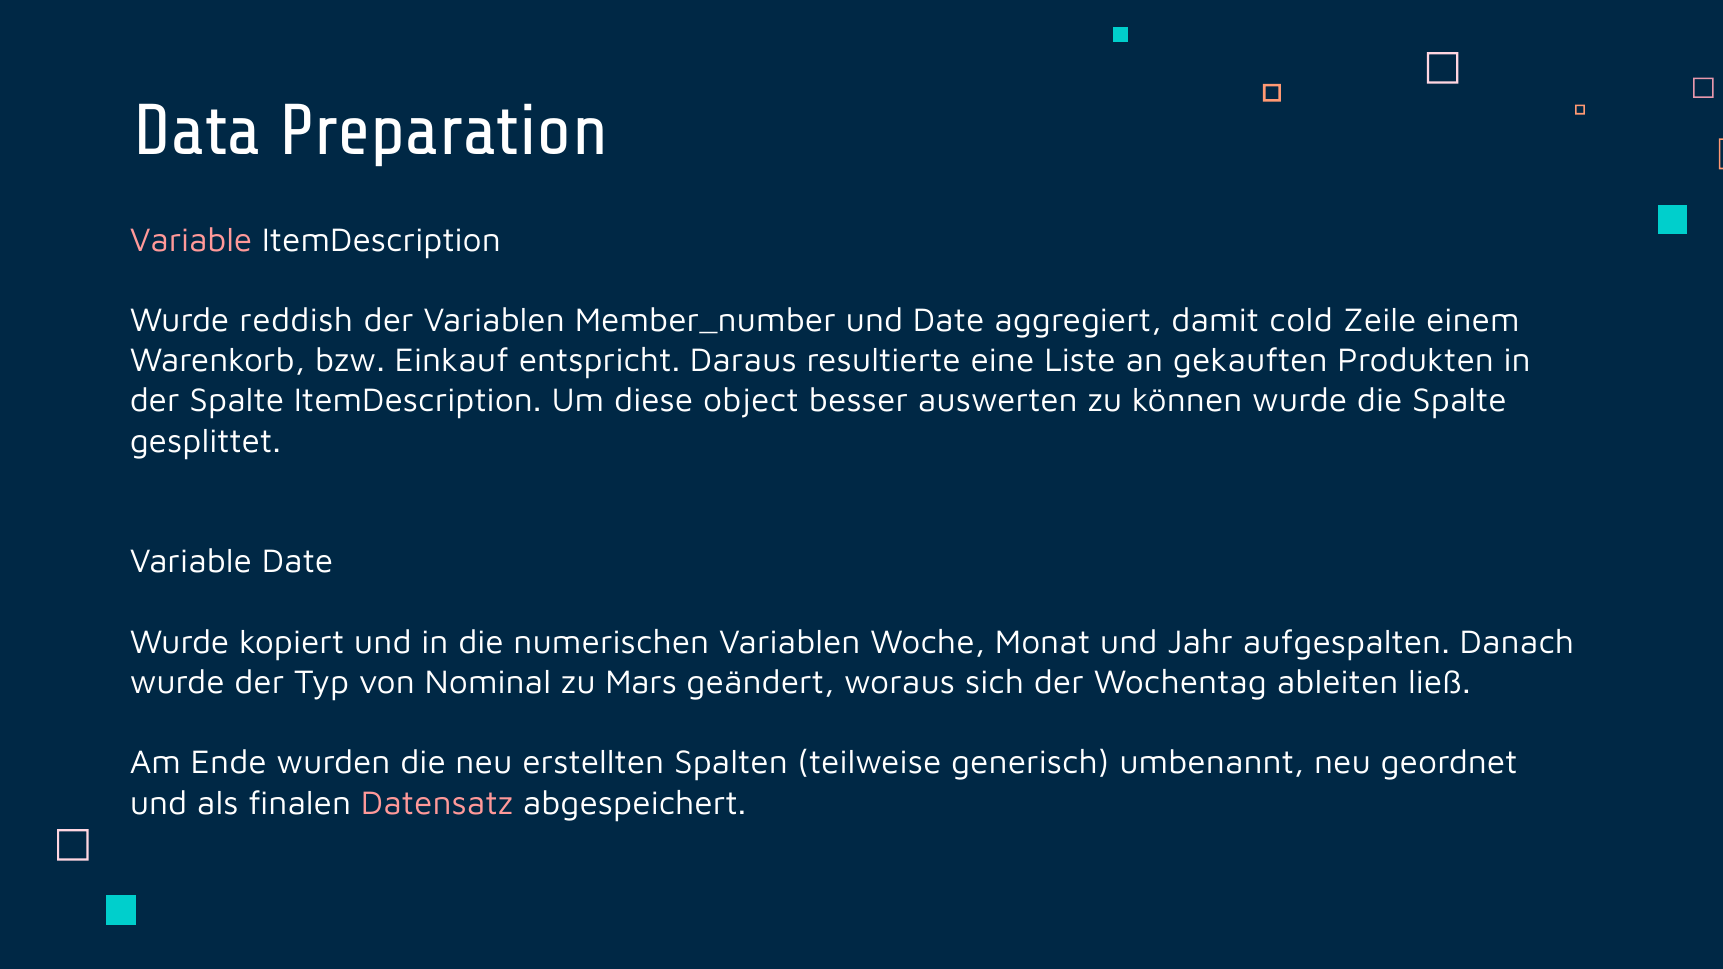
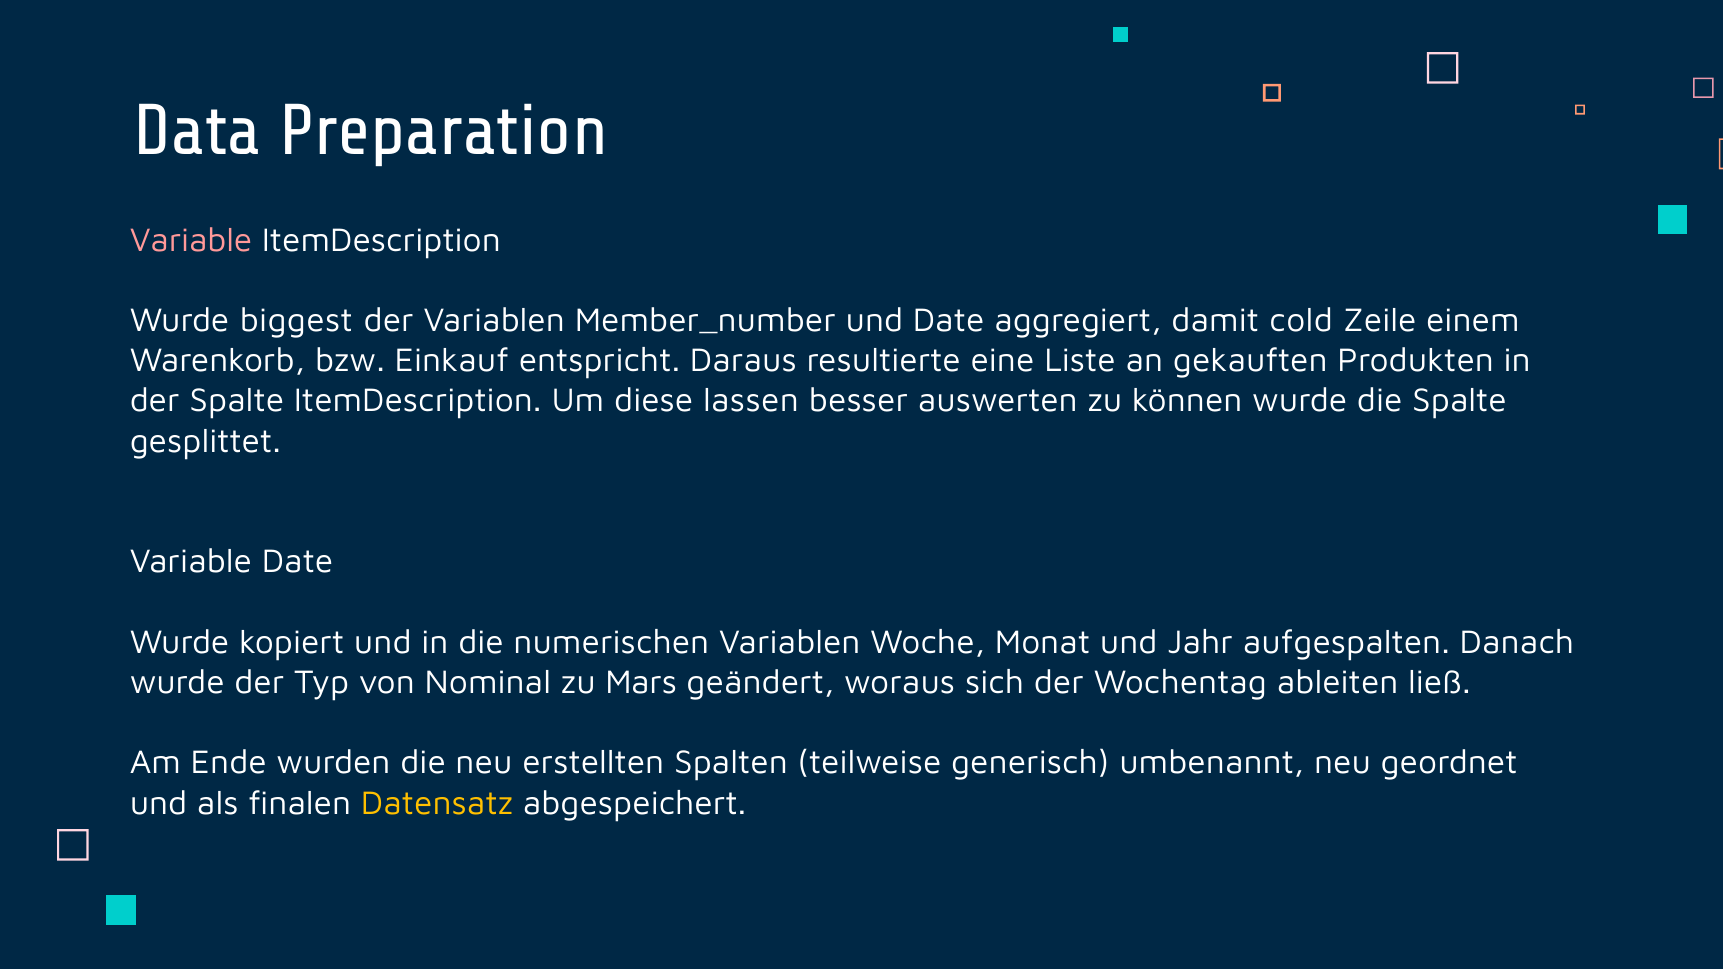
reddish: reddish -> biggest
object: object -> lassen
Datensatz colour: pink -> yellow
